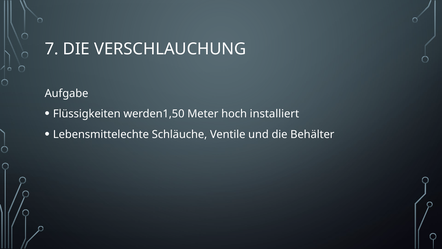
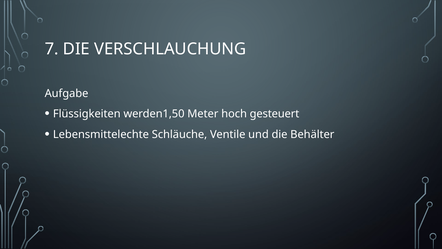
installiert: installiert -> gesteuert
